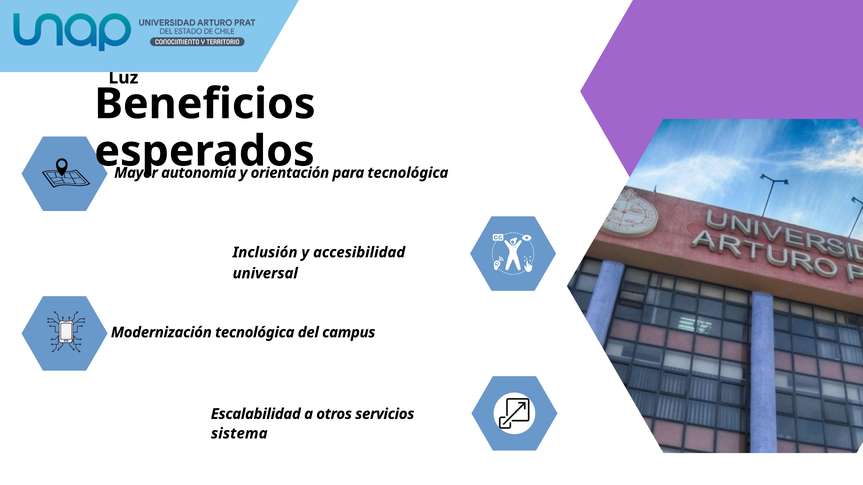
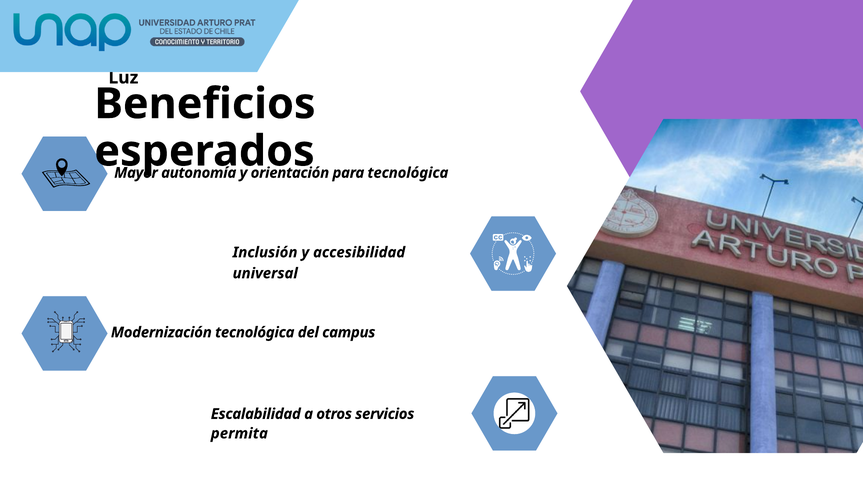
sistema: sistema -> permita
